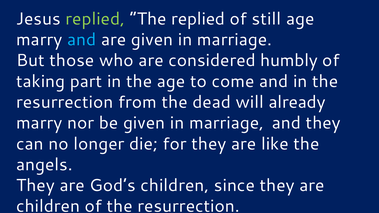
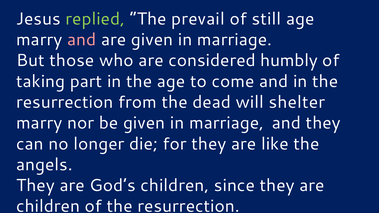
The replied: replied -> prevail
and at (82, 40) colour: light blue -> pink
already: already -> shelter
